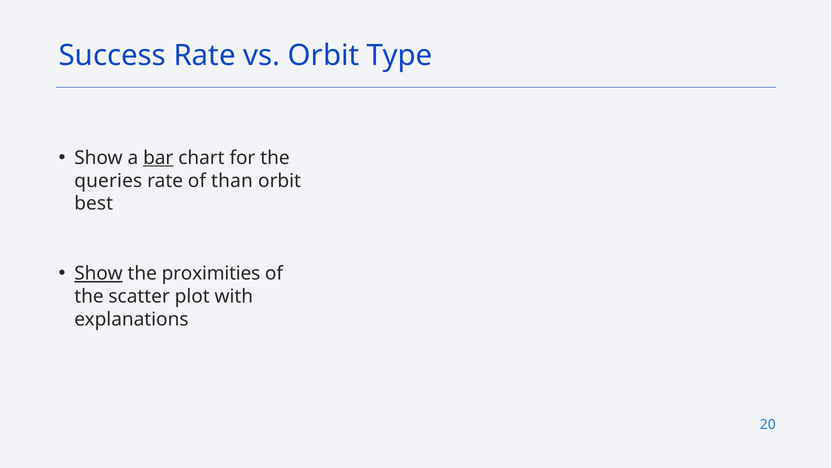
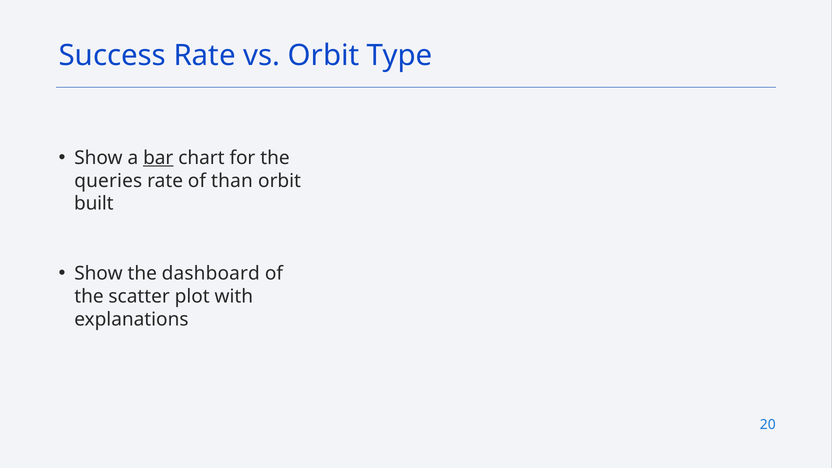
best: best -> built
Show at (98, 274) underline: present -> none
proximities: proximities -> dashboard
